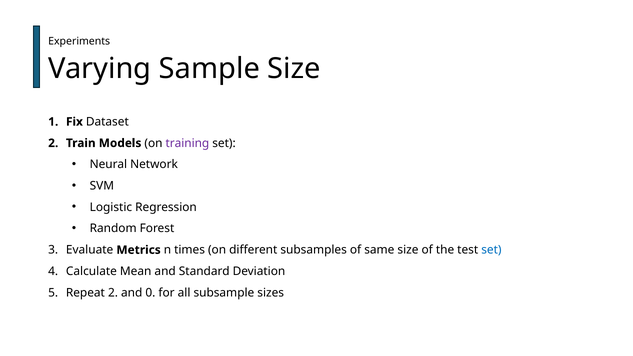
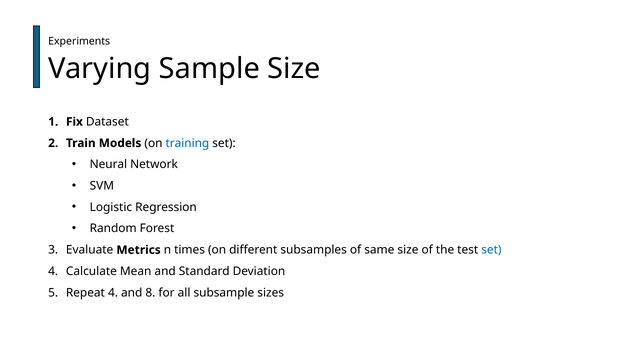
training colour: purple -> blue
Repeat 2: 2 -> 4
0: 0 -> 8
